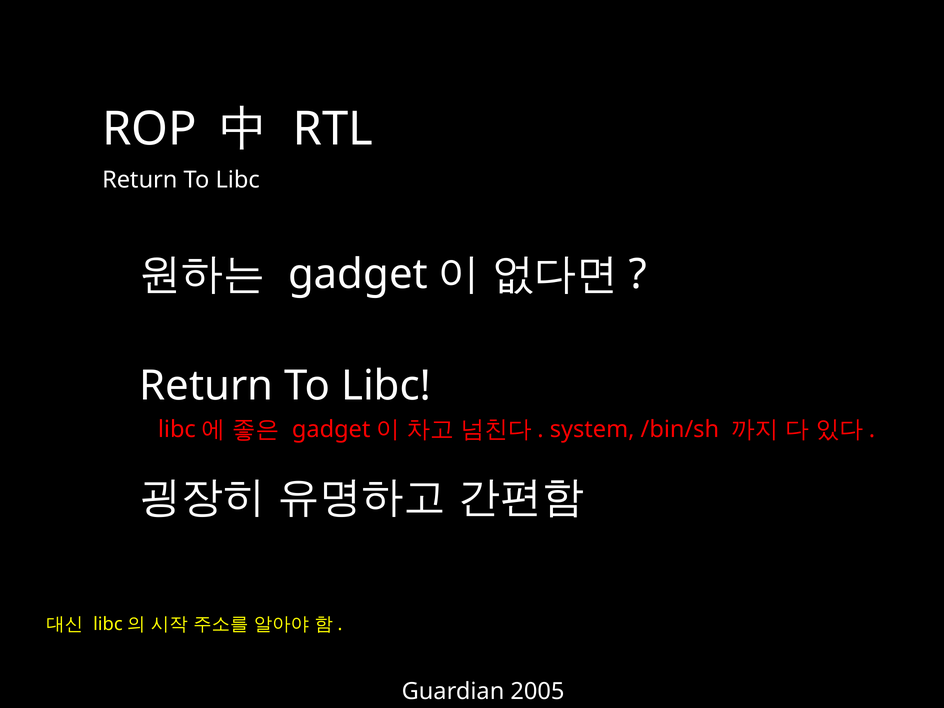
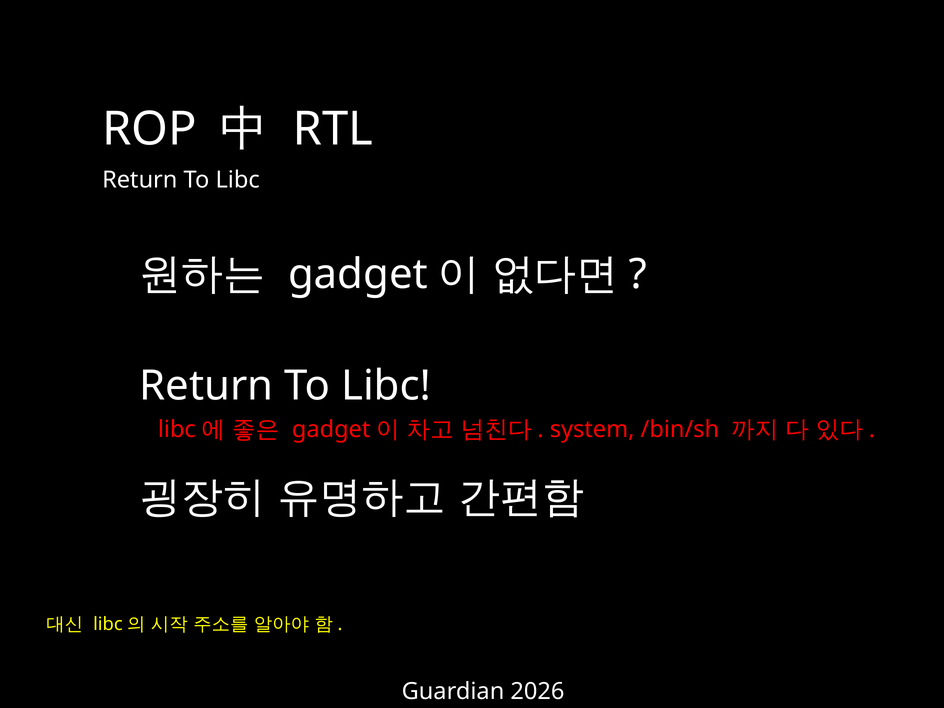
2005: 2005 -> 2026
